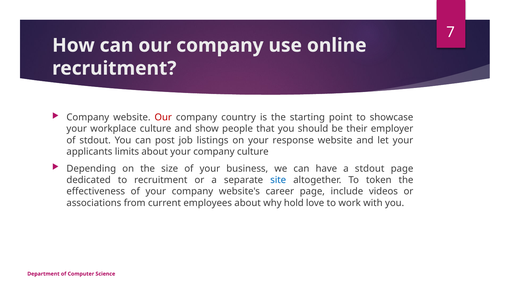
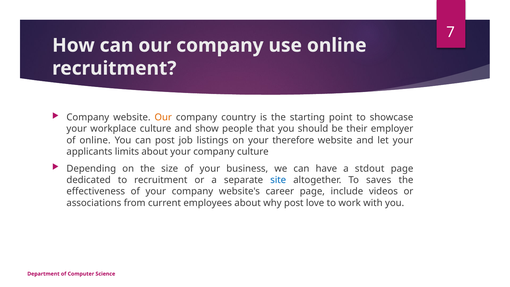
Our at (163, 117) colour: red -> orange
of stdout: stdout -> online
response: response -> therefore
token: token -> saves
why hold: hold -> post
